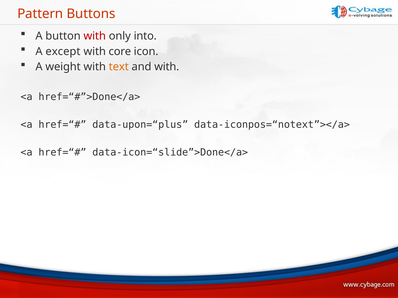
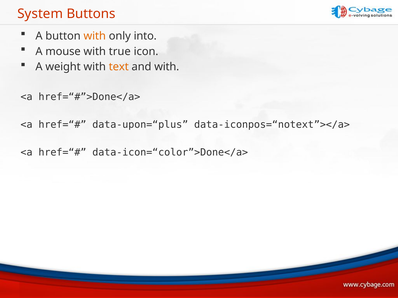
Pattern: Pattern -> System
with at (95, 36) colour: red -> orange
except: except -> mouse
core: core -> true
data-icon=“slide”>Done</a>: data-icon=“slide”>Done</a> -> data-icon=“color”>Done</a>
